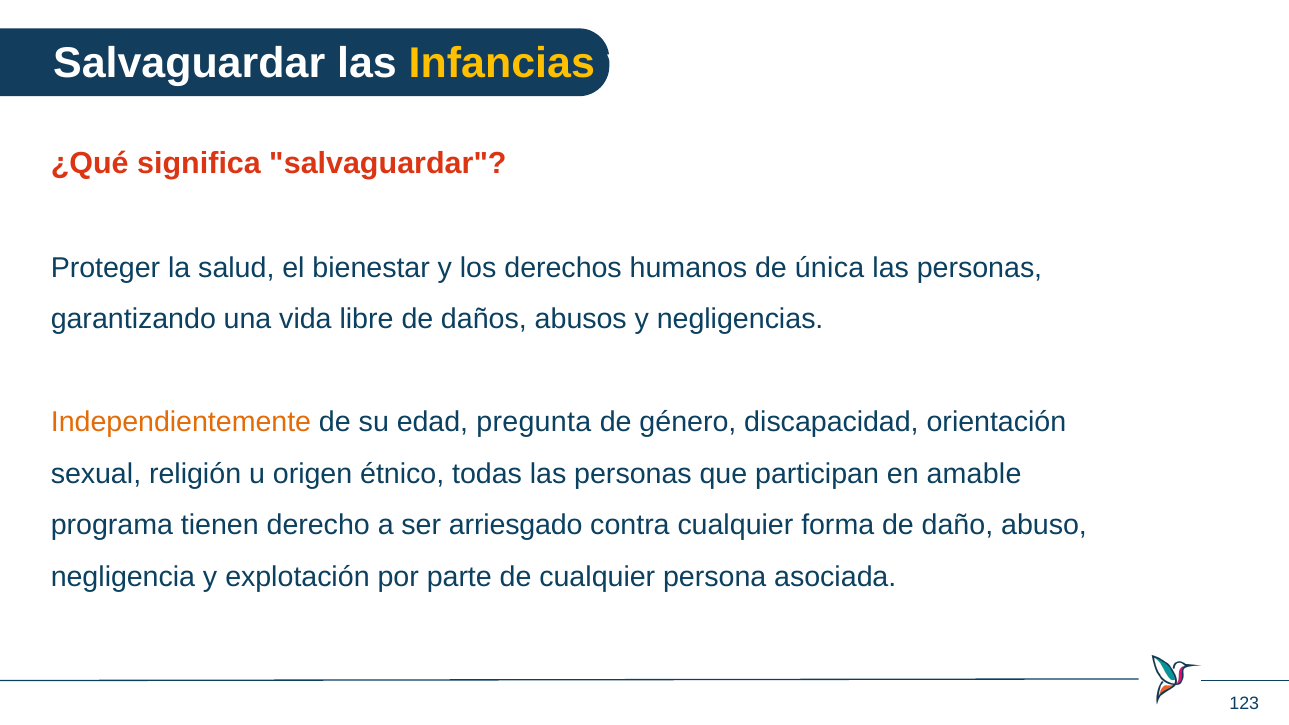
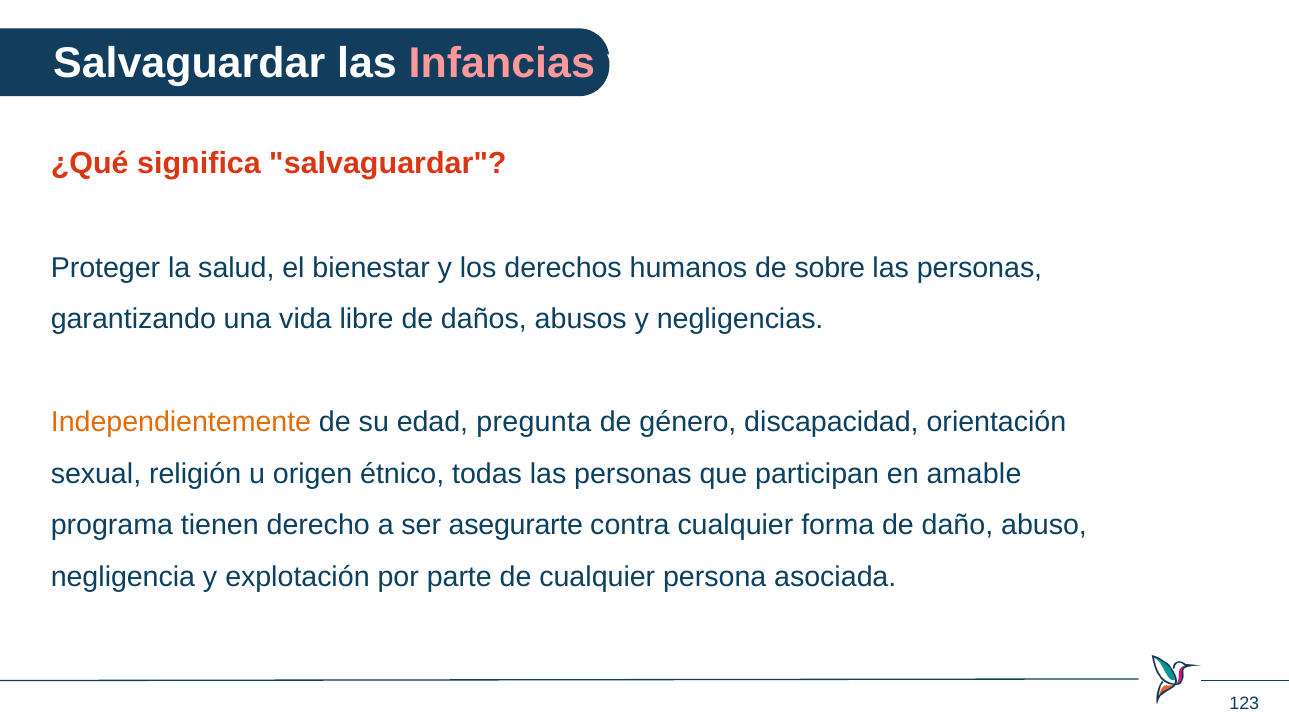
Infancias colour: yellow -> pink
única: única -> sobre
arriesgado: arriesgado -> asegurarte
